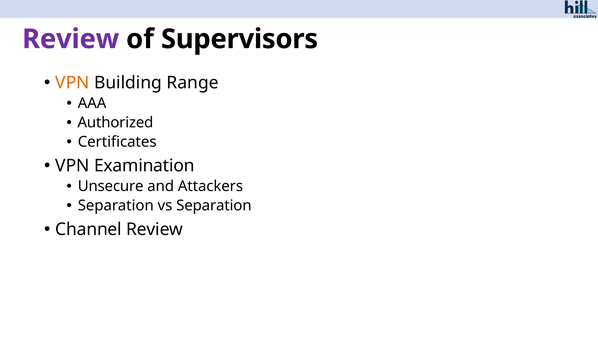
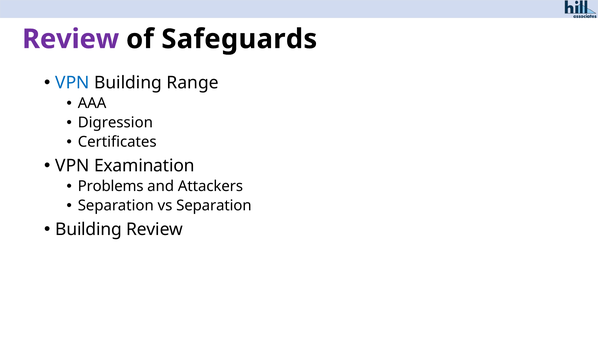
Supervisors: Supervisors -> Safeguards
VPN at (72, 83) colour: orange -> blue
Authorized: Authorized -> Digression
Unsecure: Unsecure -> Problems
Channel at (89, 229): Channel -> Building
